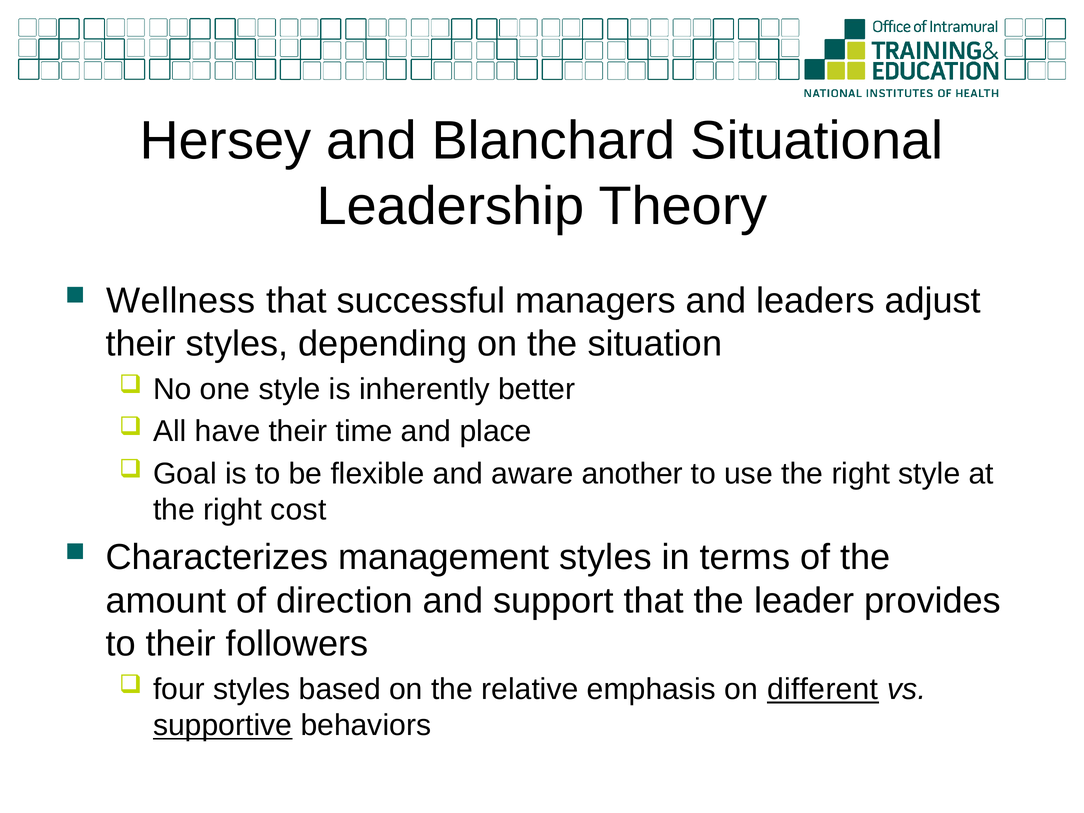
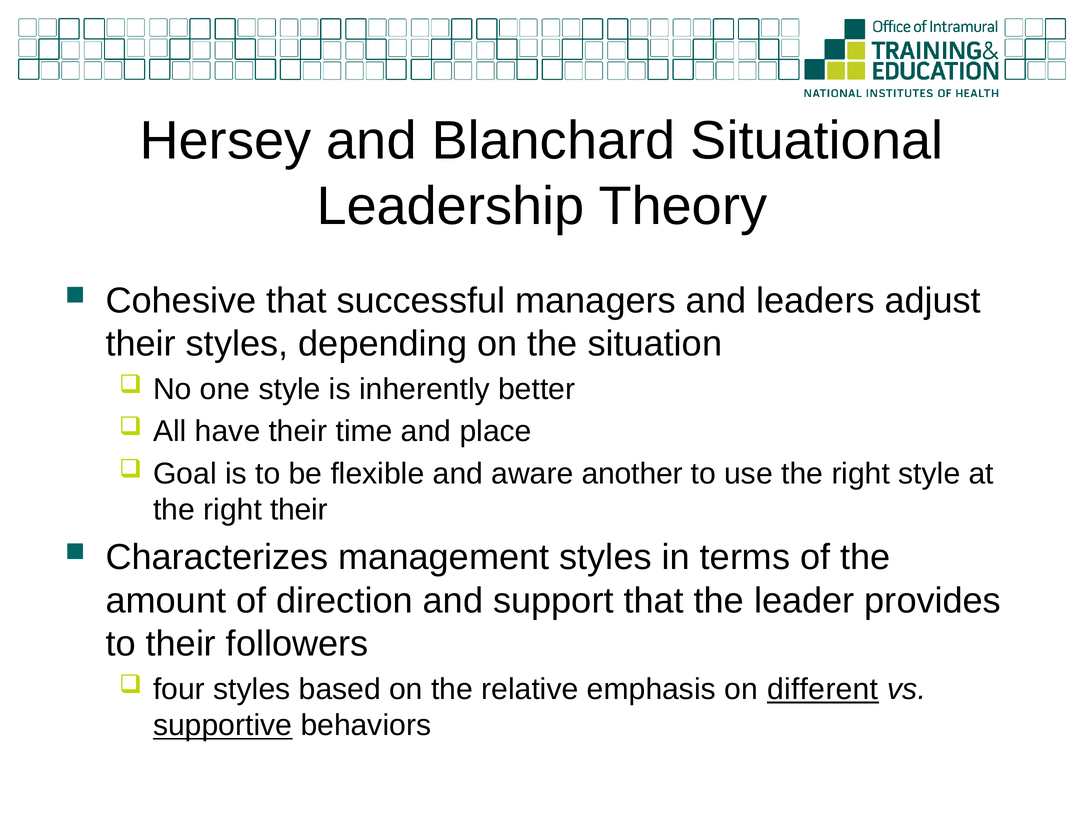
Wellness: Wellness -> Cohesive
right cost: cost -> their
